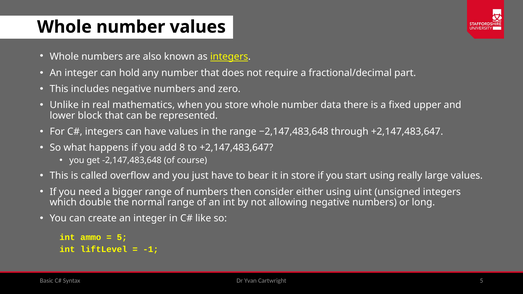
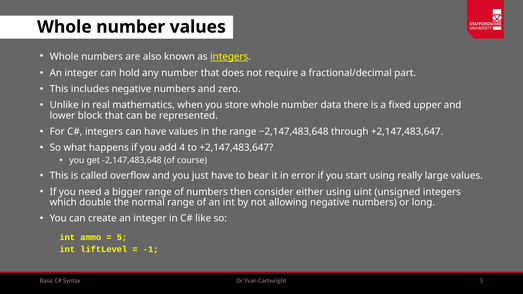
8: 8 -> 4
in store: store -> error
